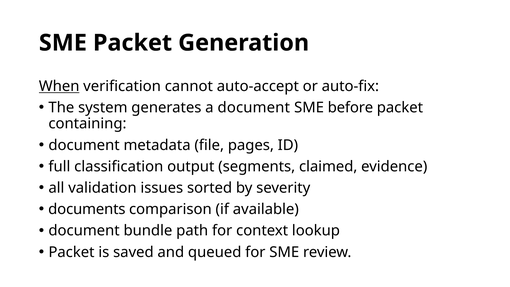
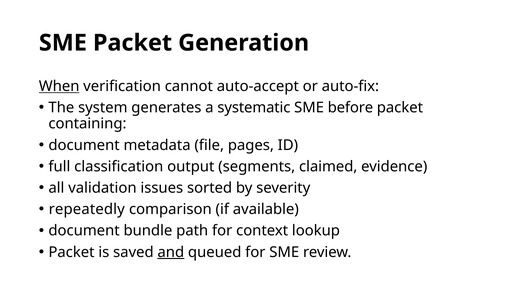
a document: document -> systematic
documents: documents -> repeatedly
and underline: none -> present
